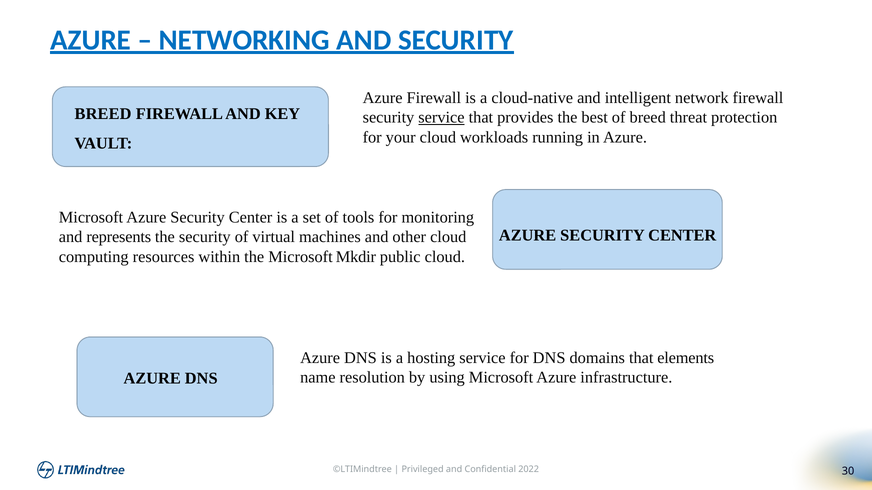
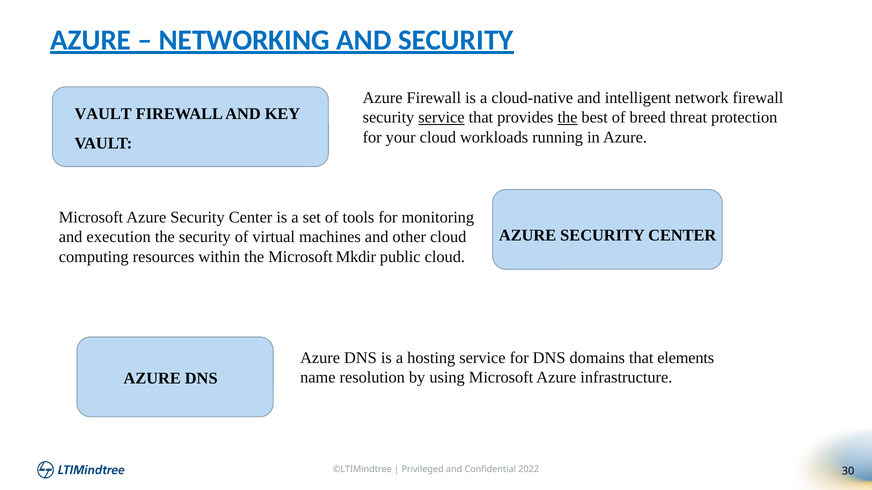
BREED at (103, 114): BREED -> VAULT
the at (568, 118) underline: none -> present
represents: represents -> execution
